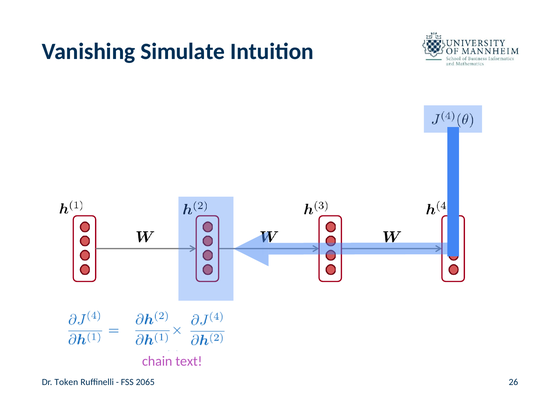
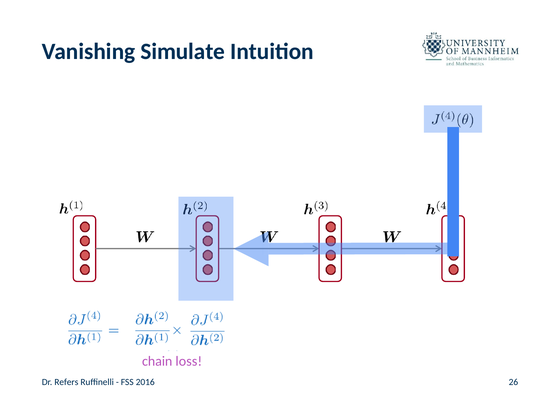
text: text -> loss
Token: Token -> Refers
2065: 2065 -> 2016
